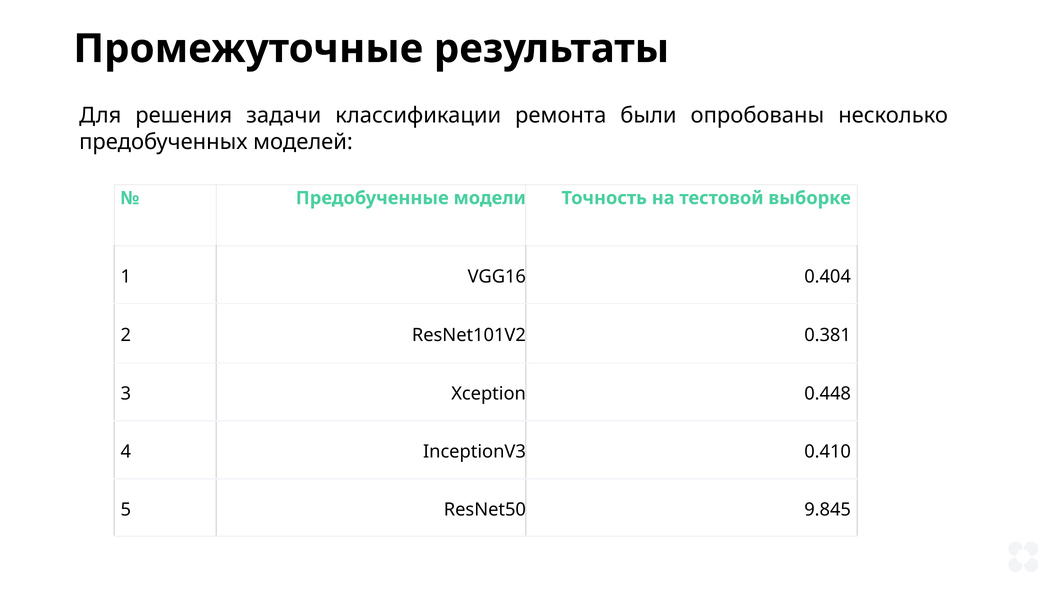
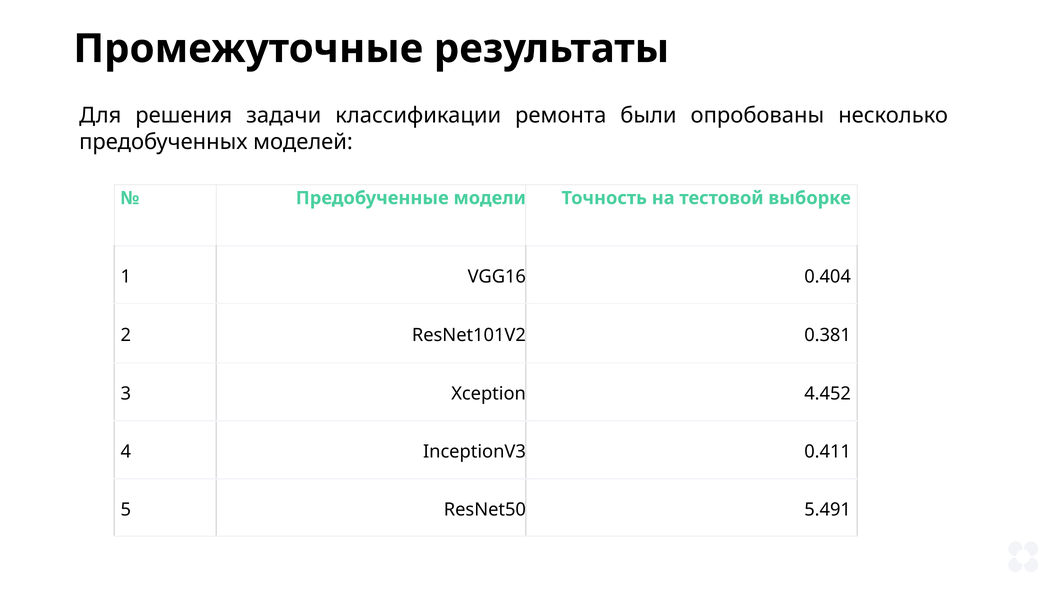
0.448: 0.448 -> 4.452
0.410: 0.410 -> 0.411
9.845: 9.845 -> 5.491
